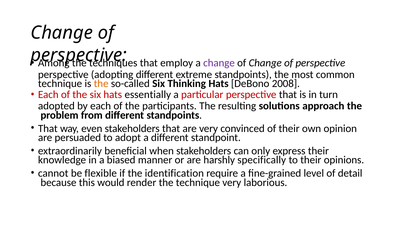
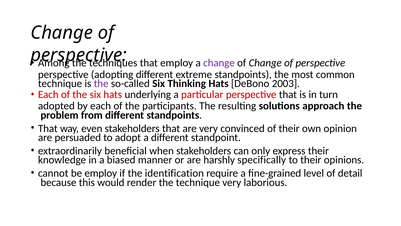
the at (101, 83) colour: orange -> purple
2008: 2008 -> 2003
essentially: essentially -> underlying
be flexible: flexible -> employ
